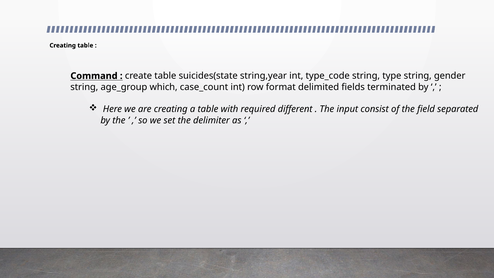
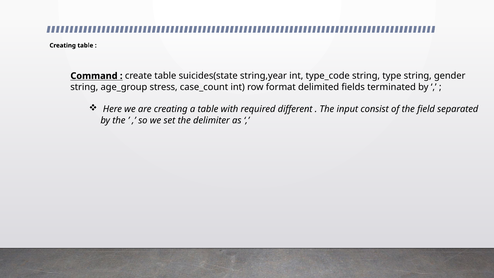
which: which -> stress
